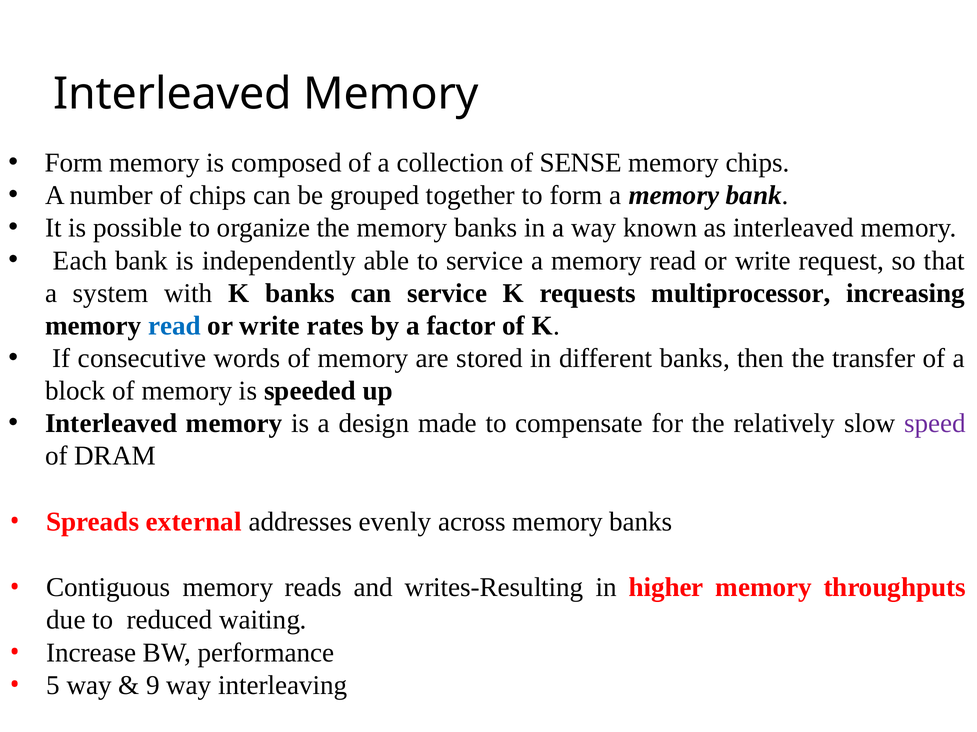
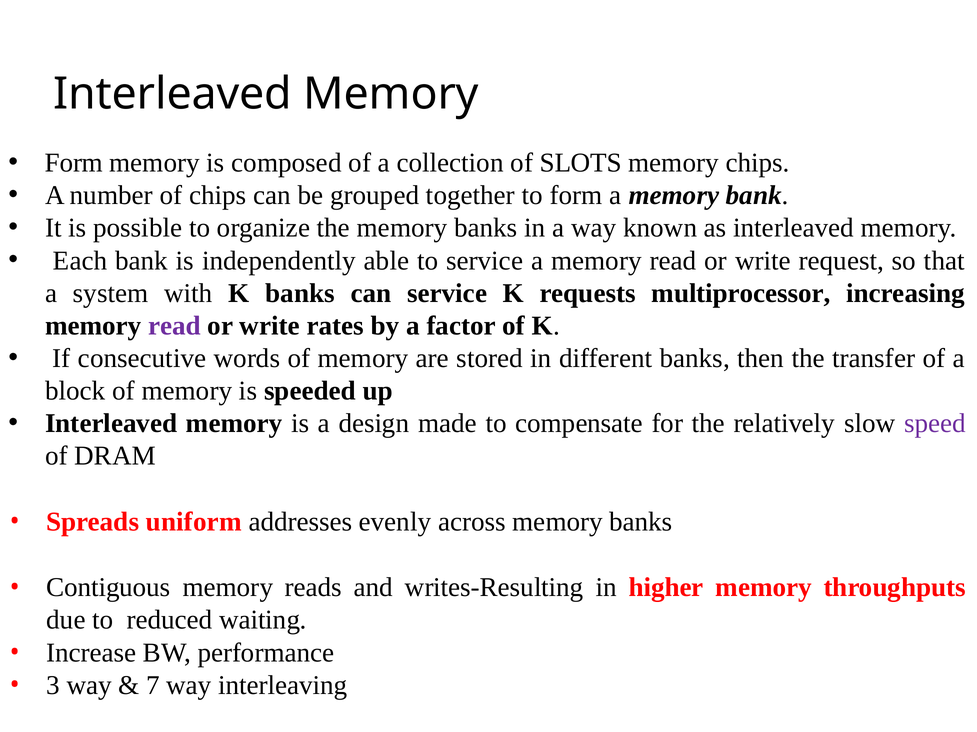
SENSE: SENSE -> SLOTS
read at (175, 326) colour: blue -> purple
external: external -> uniform
5: 5 -> 3
9: 9 -> 7
